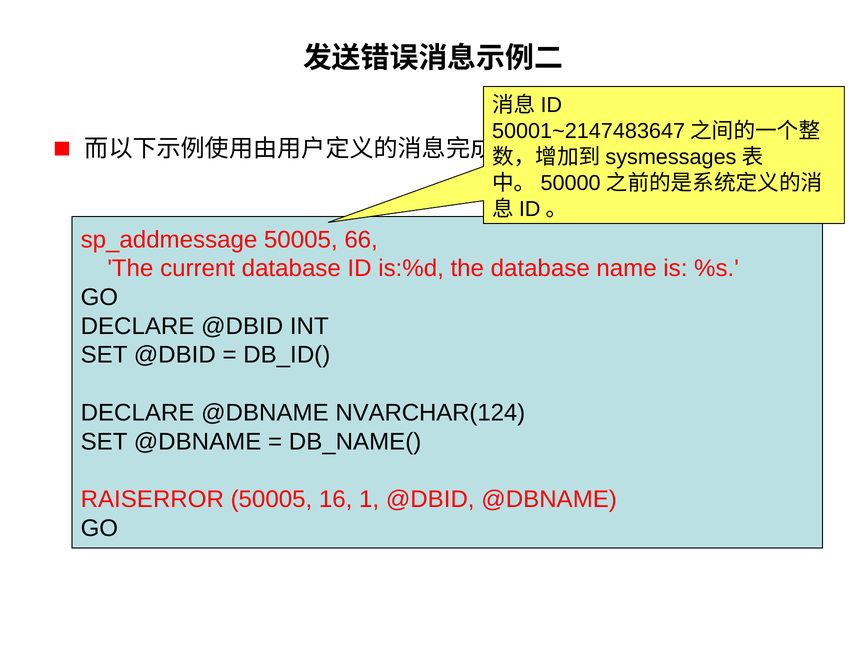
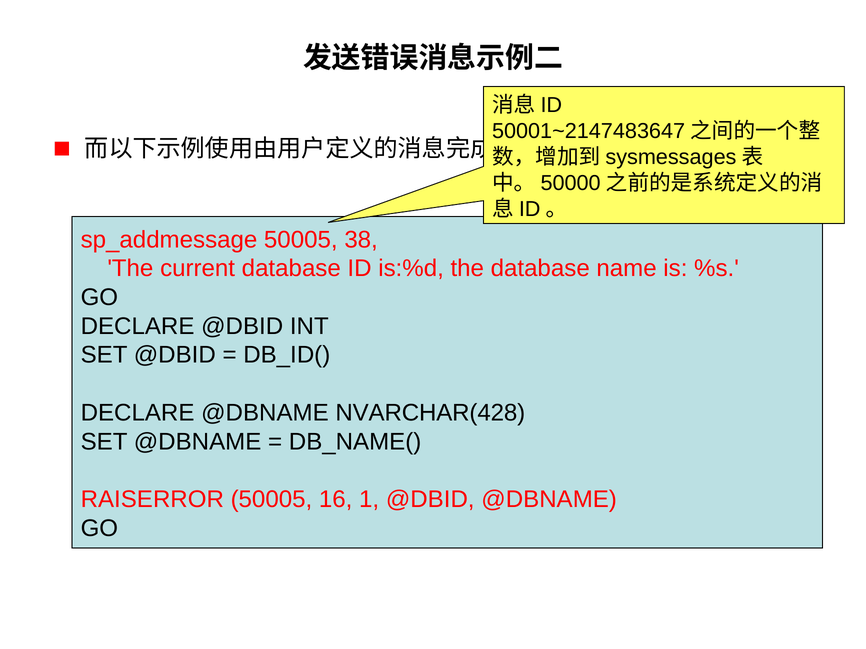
66: 66 -> 38
NVARCHAR(124: NVARCHAR(124 -> NVARCHAR(428
